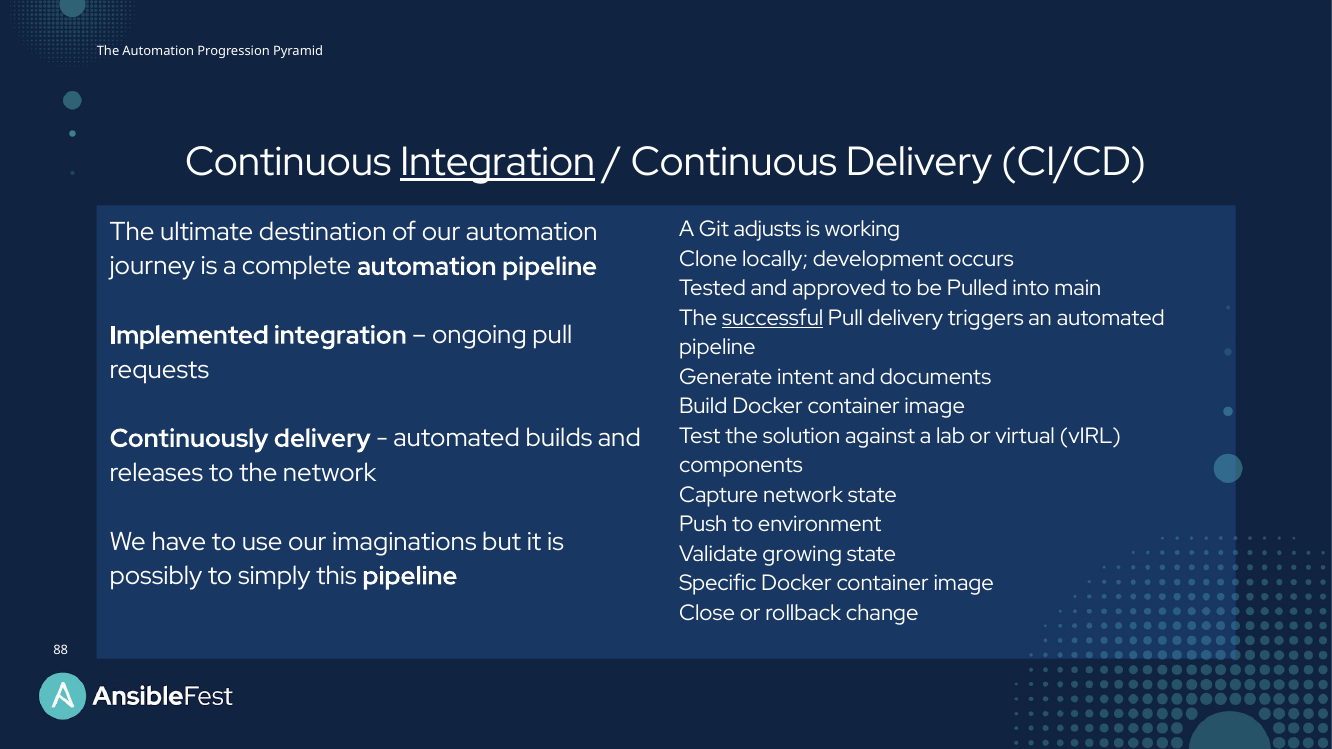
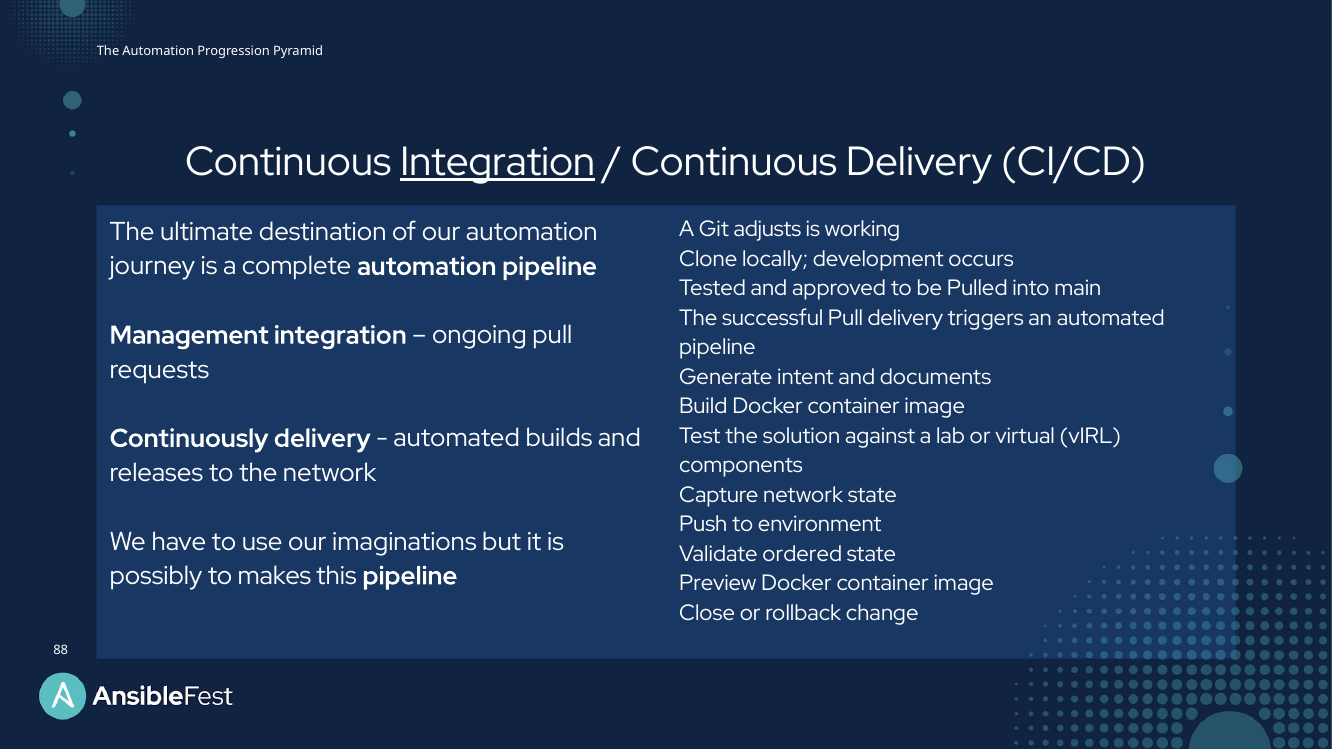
successful underline: present -> none
Implemented: Implemented -> Management
growing: growing -> ordered
simply: simply -> makes
Specific: Specific -> Preview
